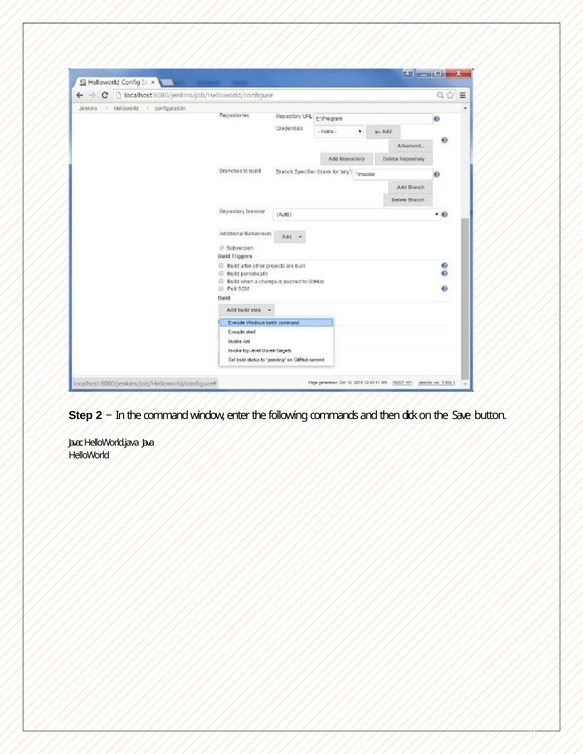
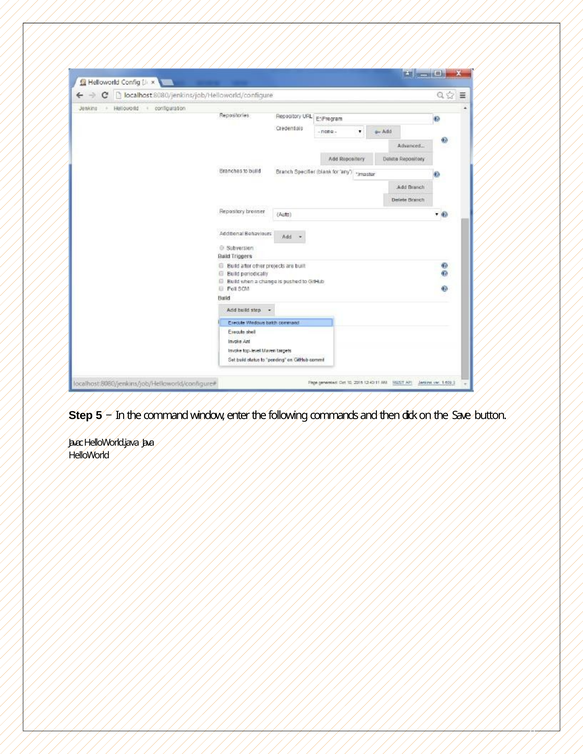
2: 2 -> 5
